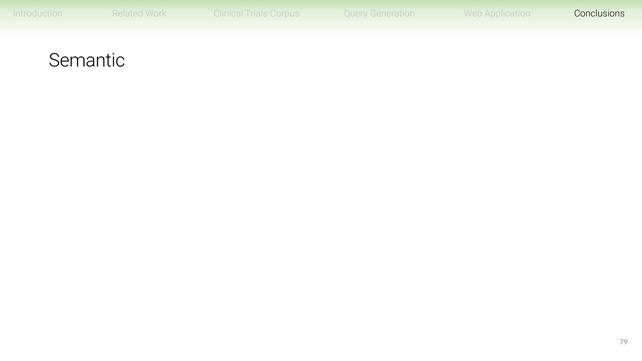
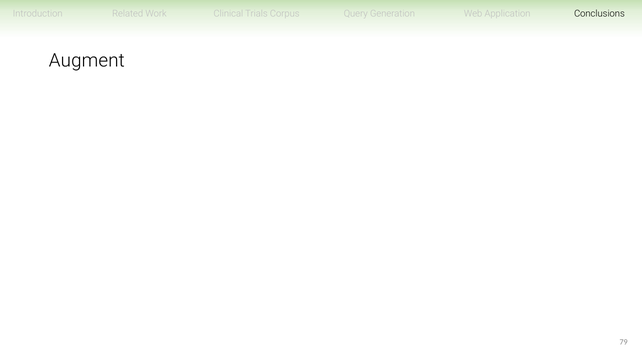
Semantic: Semantic -> Augment
